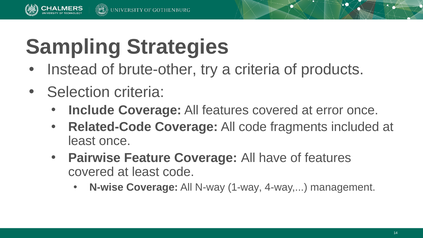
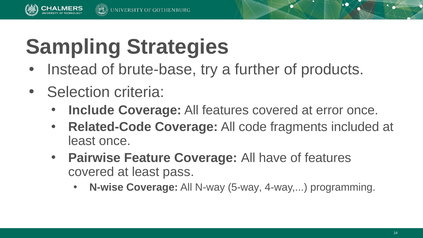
brute-other: brute-other -> brute-base
a criteria: criteria -> further
least code: code -> pass
1-way: 1-way -> 5-way
management: management -> programming
